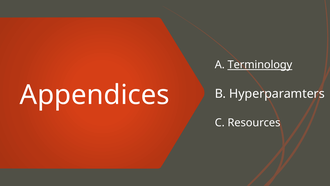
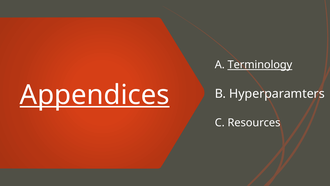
Appendices underline: none -> present
